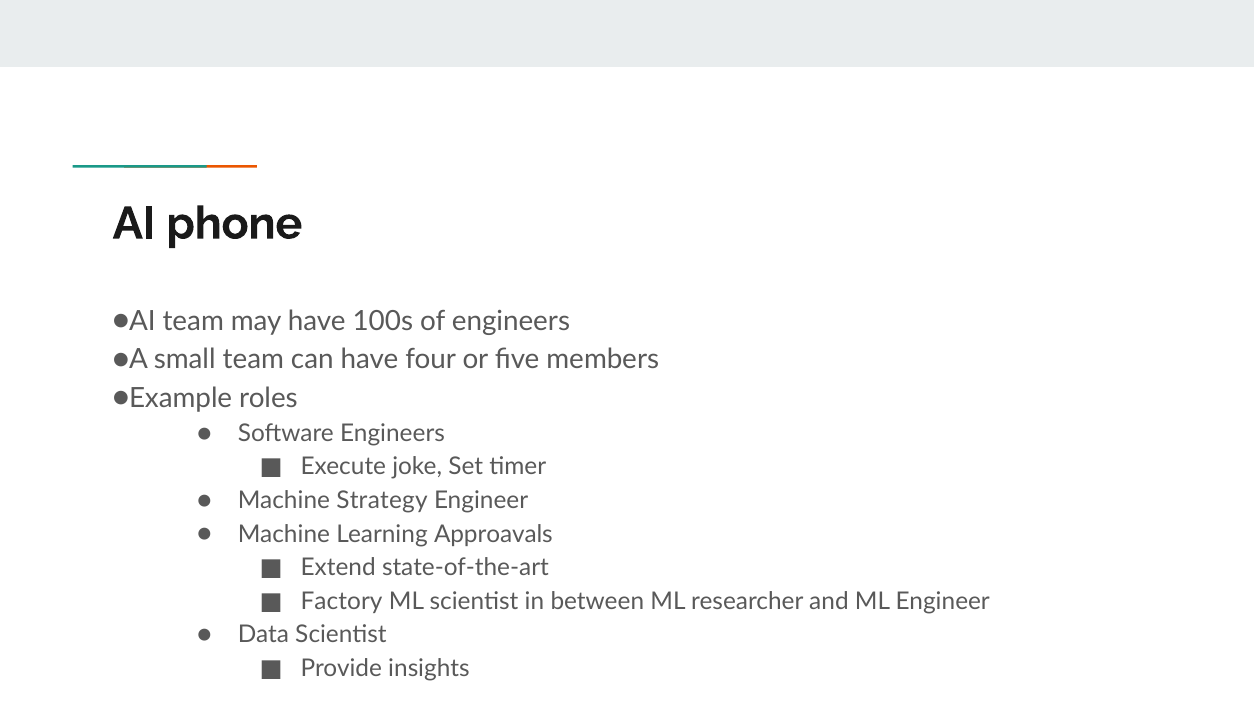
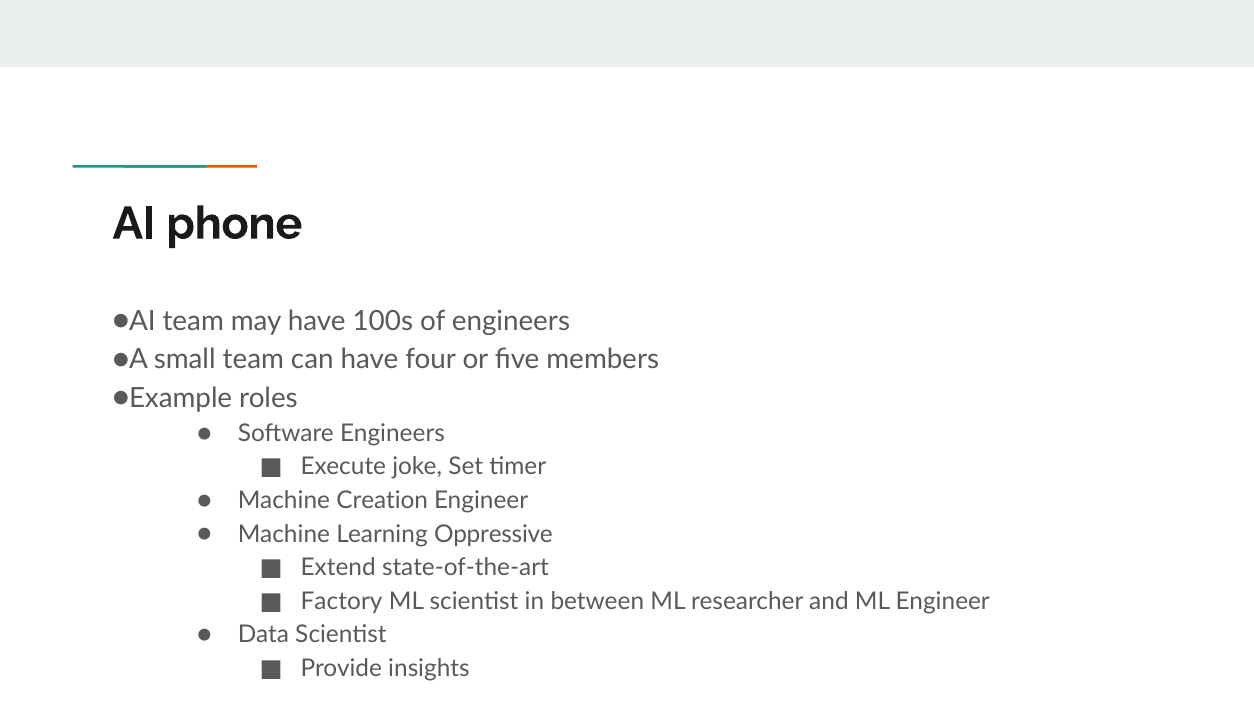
Strategy: Strategy -> Creation
Approavals: Approavals -> Oppressive
